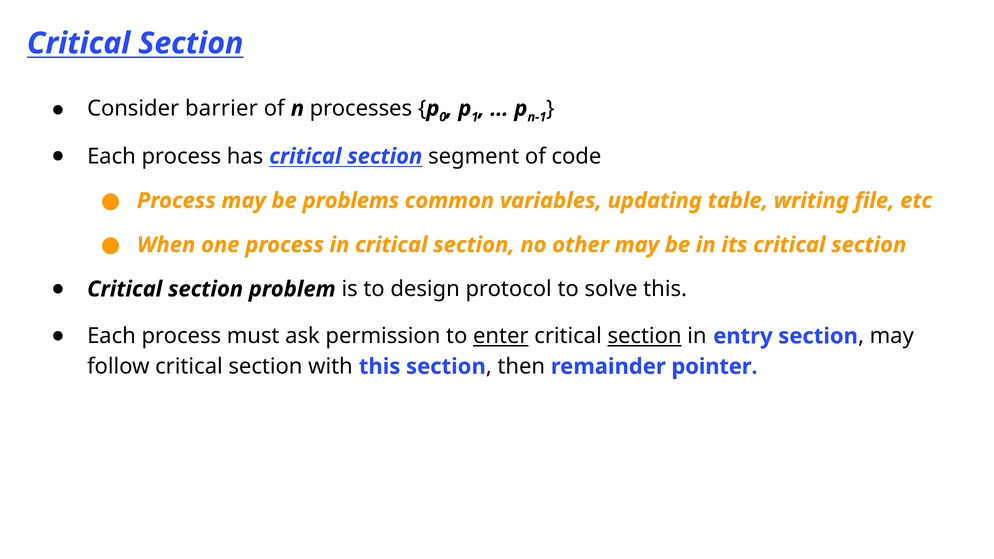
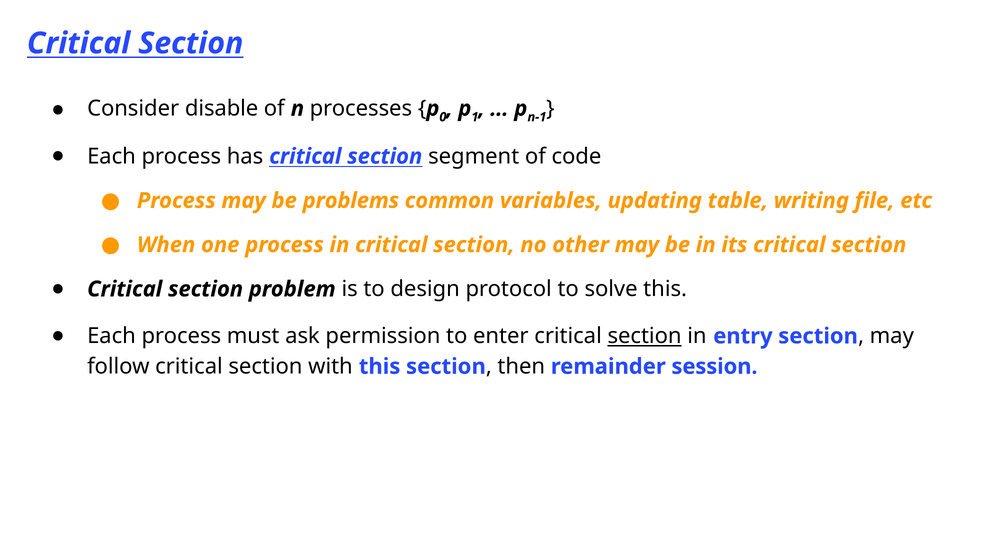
barrier: barrier -> disable
enter underline: present -> none
pointer: pointer -> session
